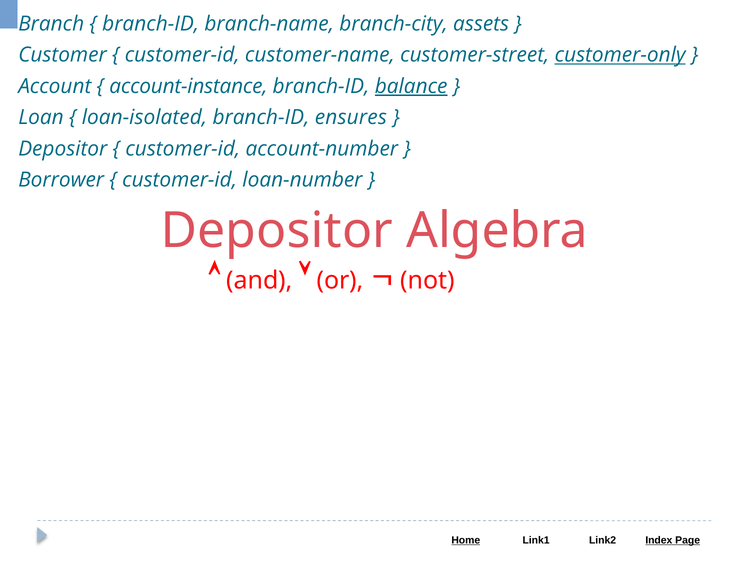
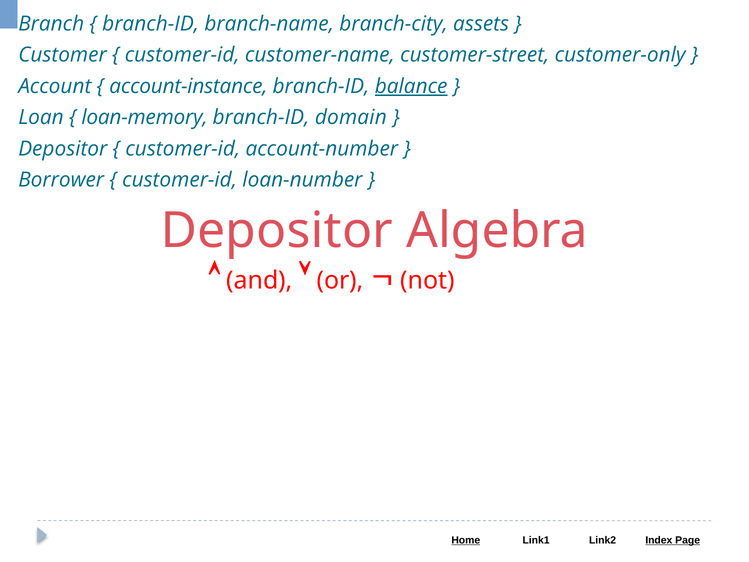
customer-only underline: present -> none
loan-isolated: loan-isolated -> loan-memory
ensures: ensures -> domain
